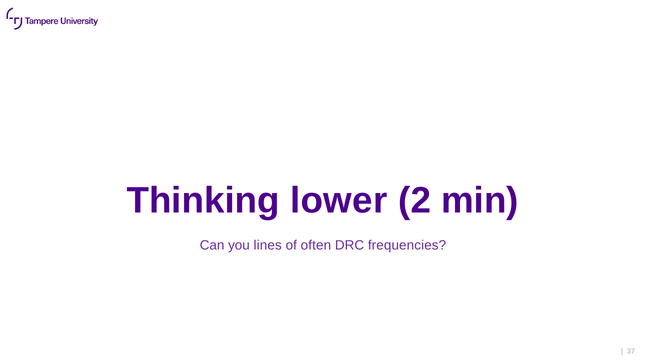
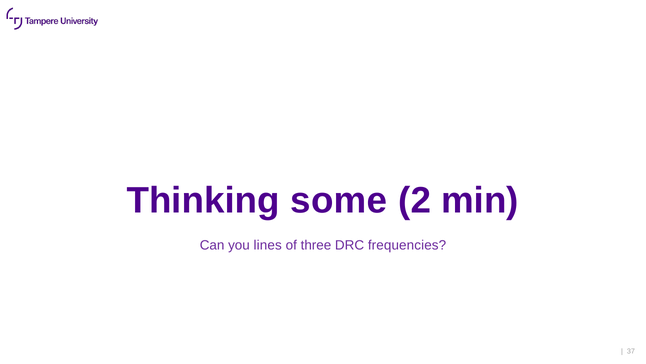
lower: lower -> some
often: often -> three
